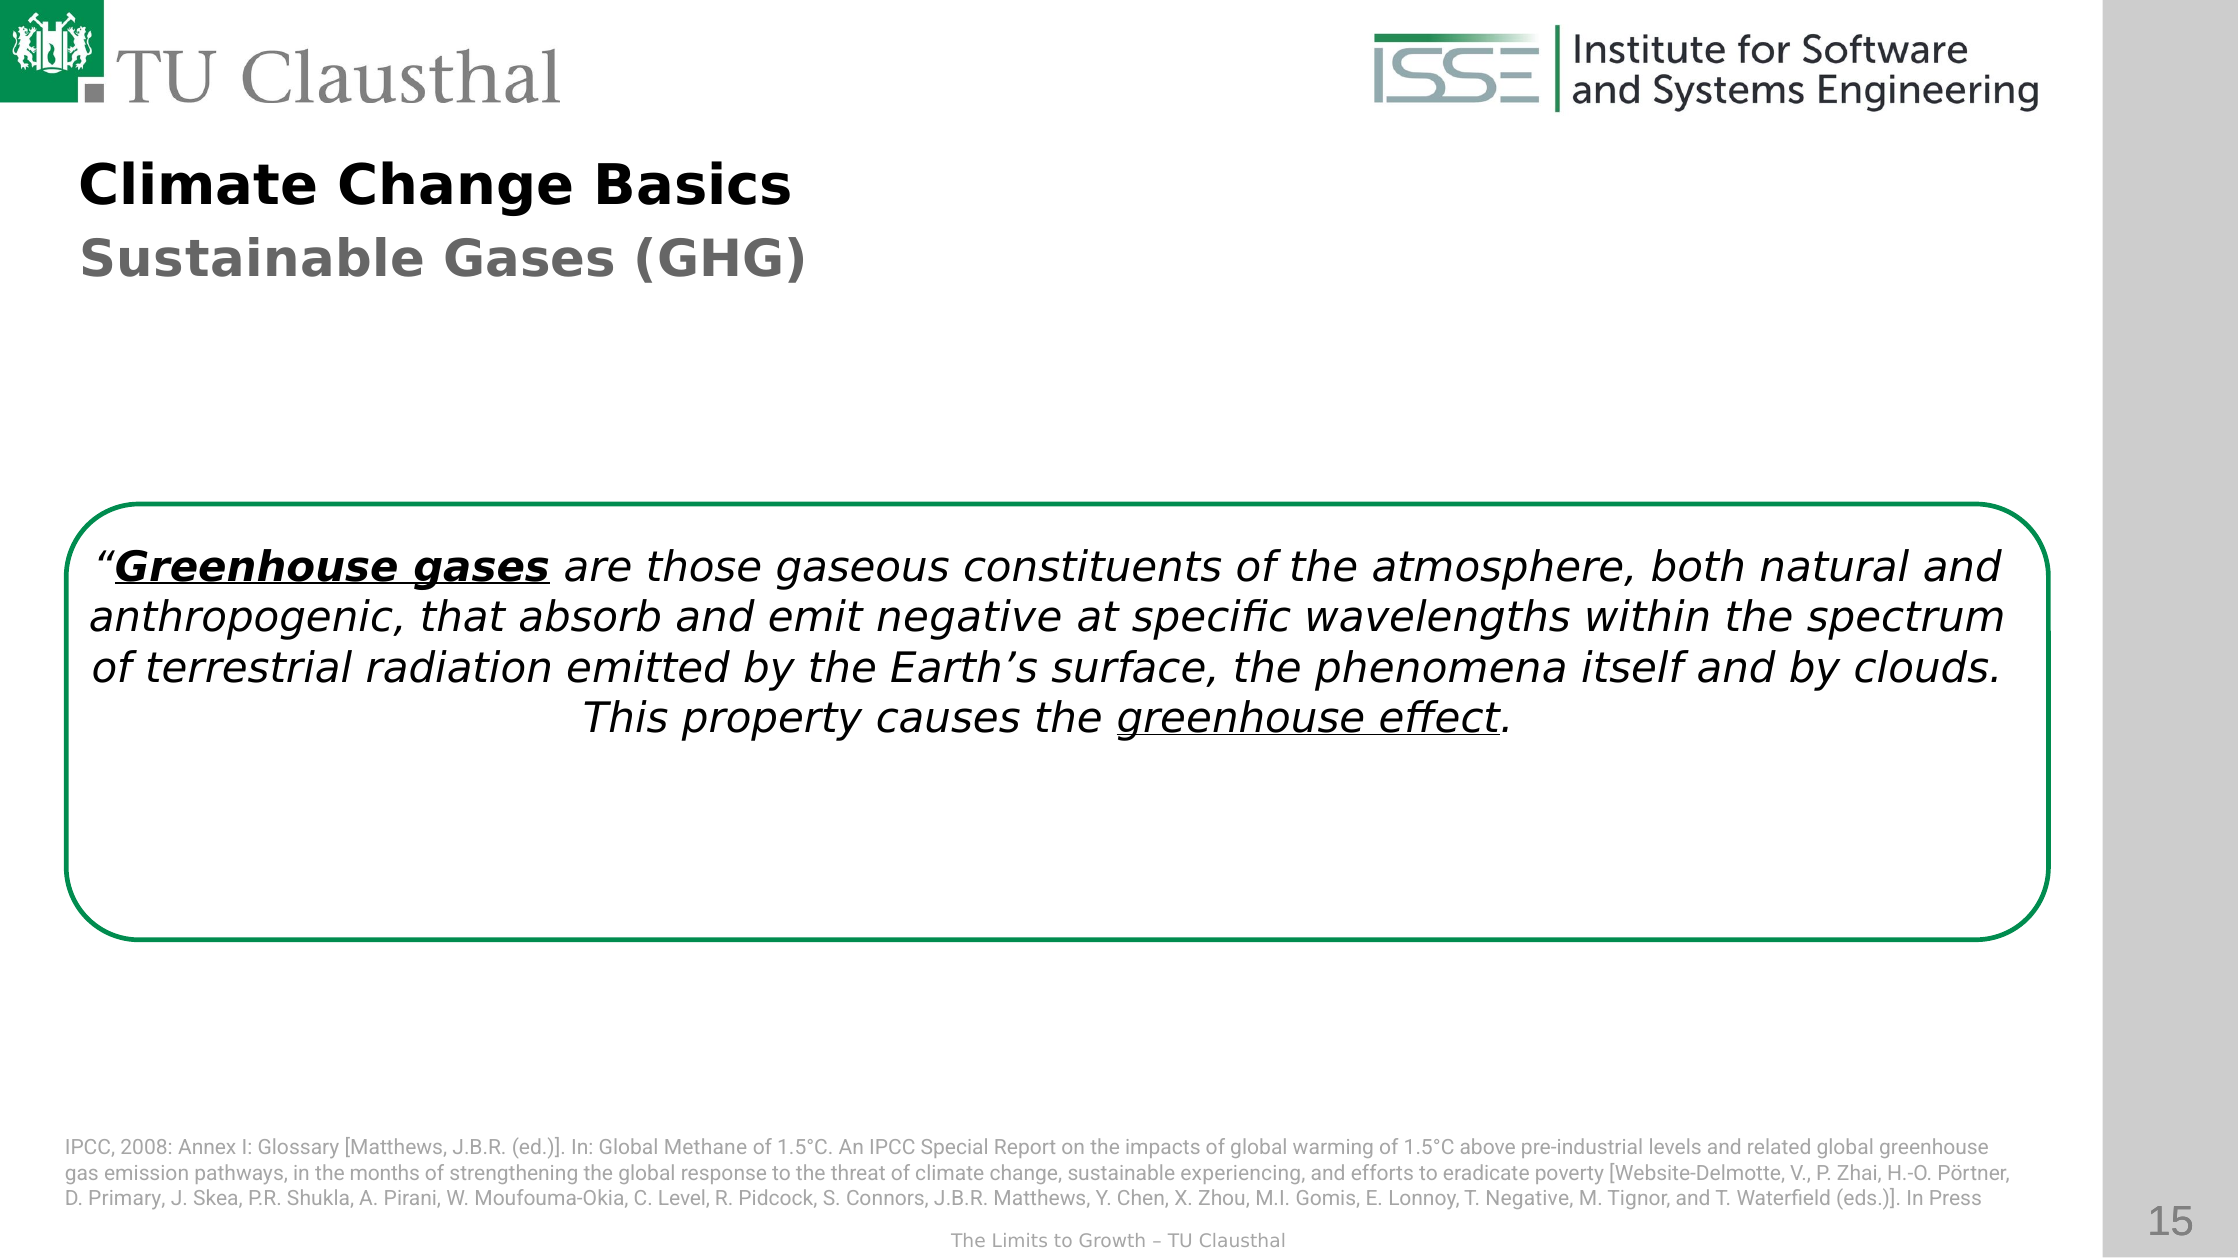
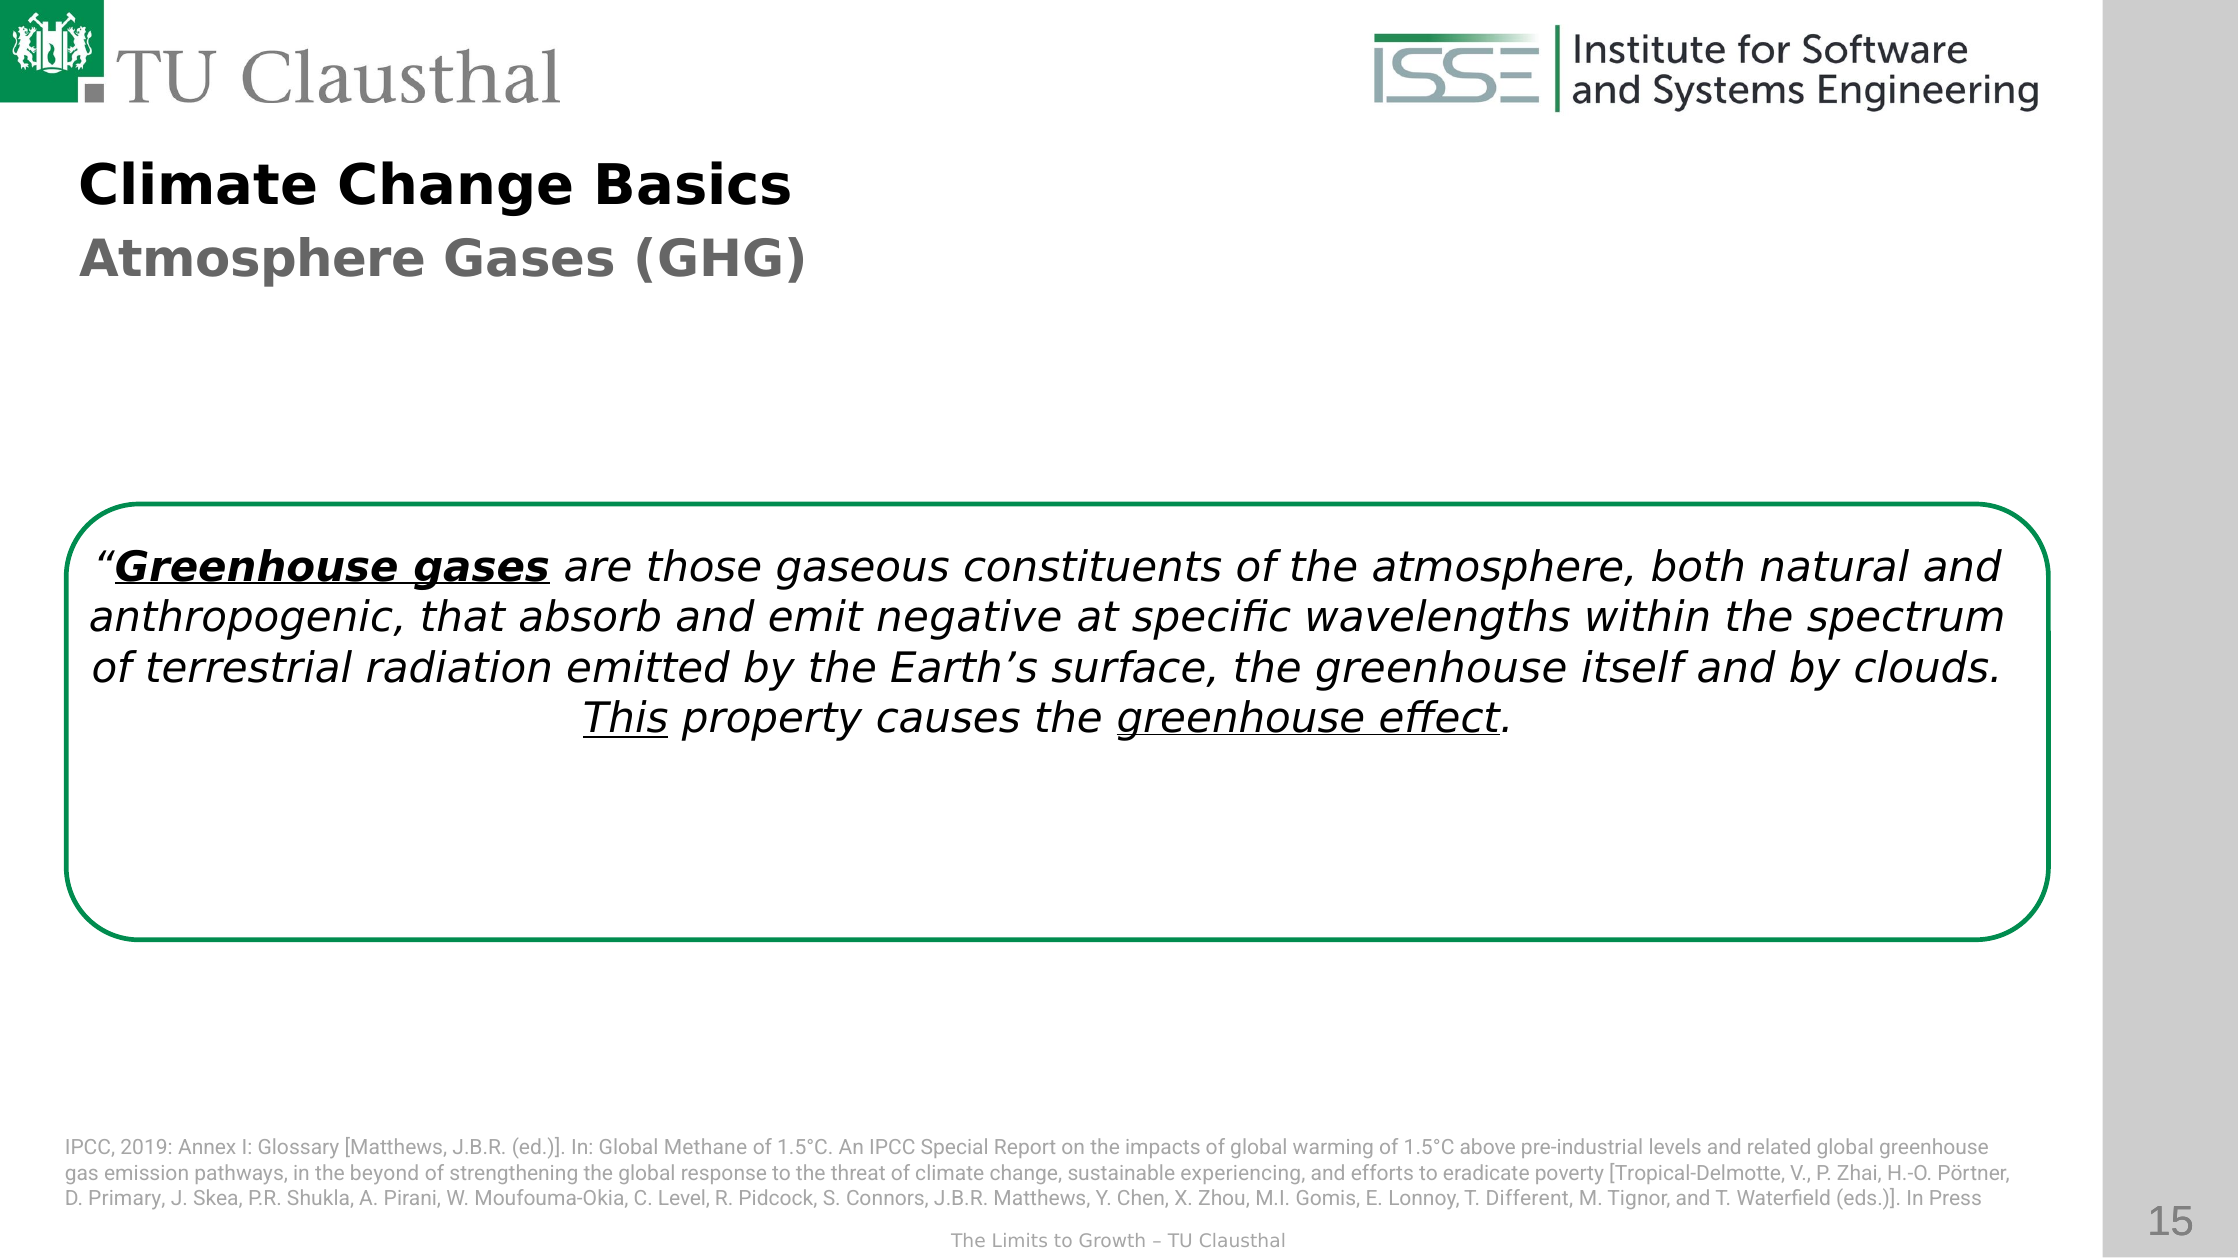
Sustainable at (252, 260): Sustainable -> Atmosphere
surface the phenomena: phenomena -> greenhouse
This underline: none -> present
2008: 2008 -> 2019
months: months -> beyond
Website-Delmotte: Website-Delmotte -> Tropical-Delmotte
T Negative: Negative -> Different
